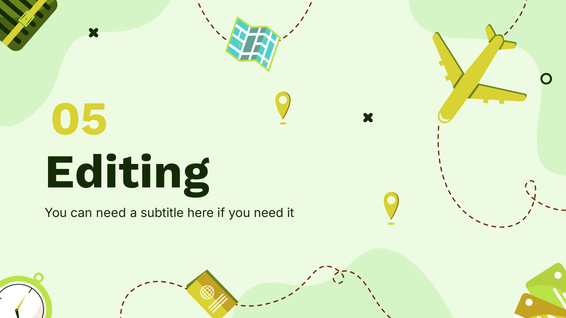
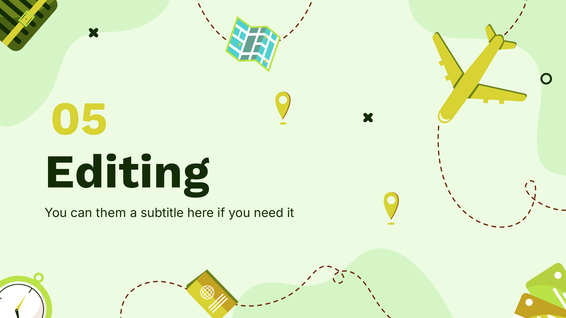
can need: need -> them
